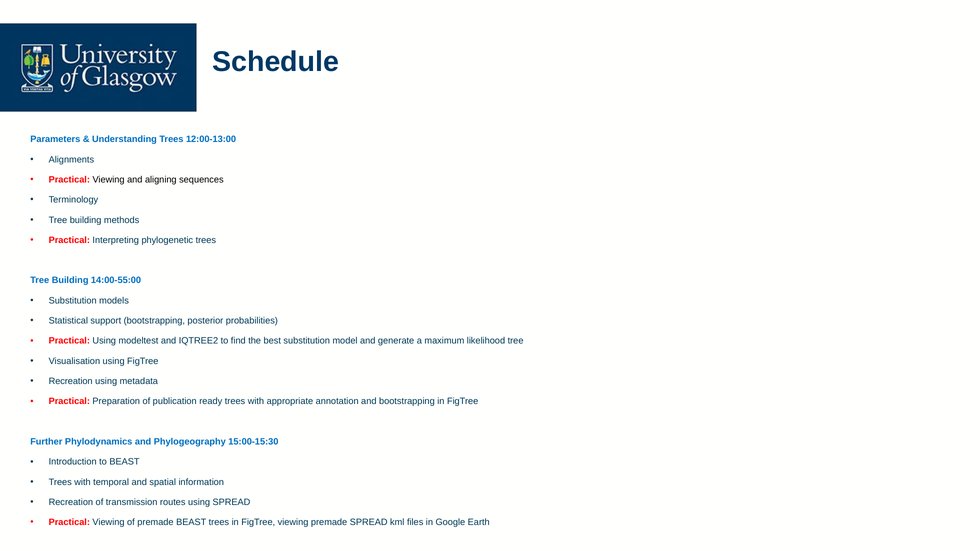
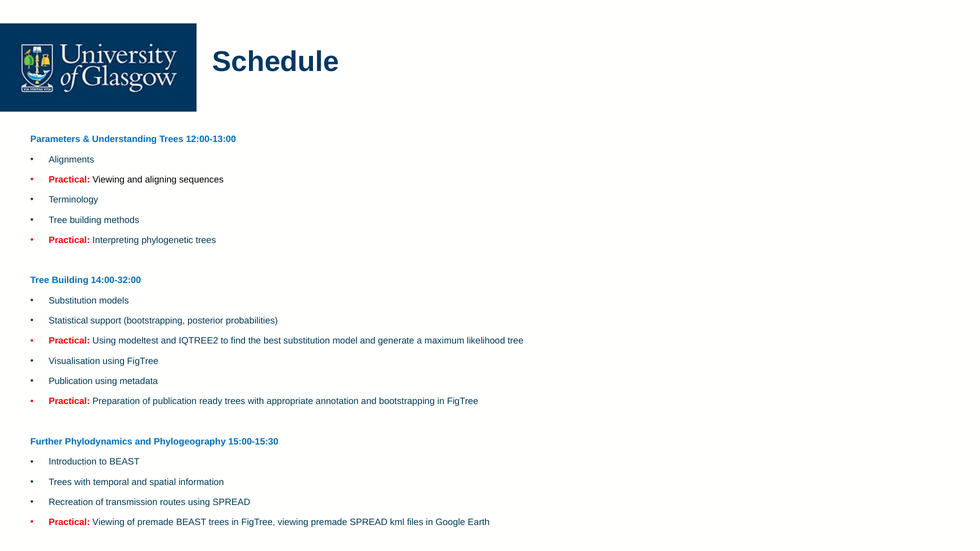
14:00-55:00: 14:00-55:00 -> 14:00-32:00
Recreation at (71, 381): Recreation -> Publication
